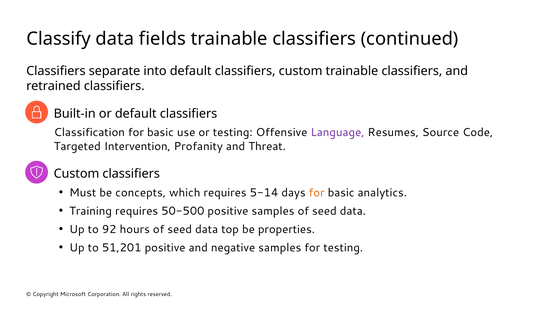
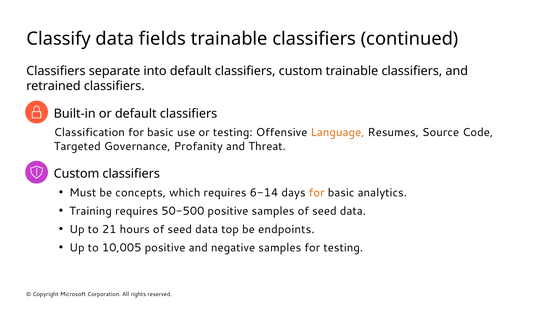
Language colour: purple -> orange
Intervention: Intervention -> Governance
5-14: 5-14 -> 6-14
92: 92 -> 21
properties: properties -> endpoints
51,201: 51,201 -> 10,005
